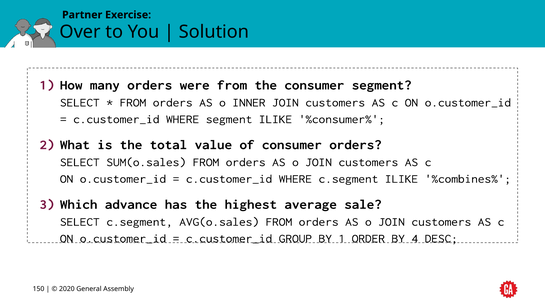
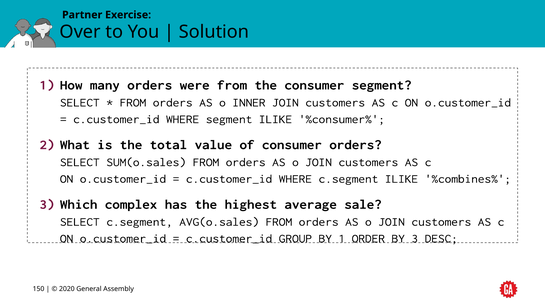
advance: advance -> complex
BY 4: 4 -> 3
